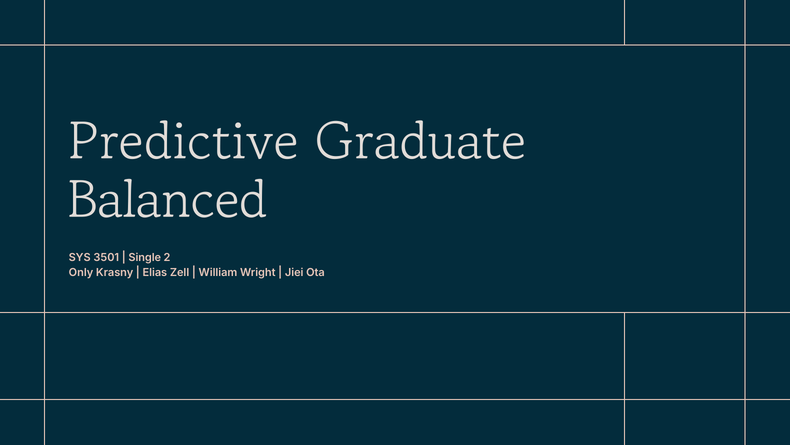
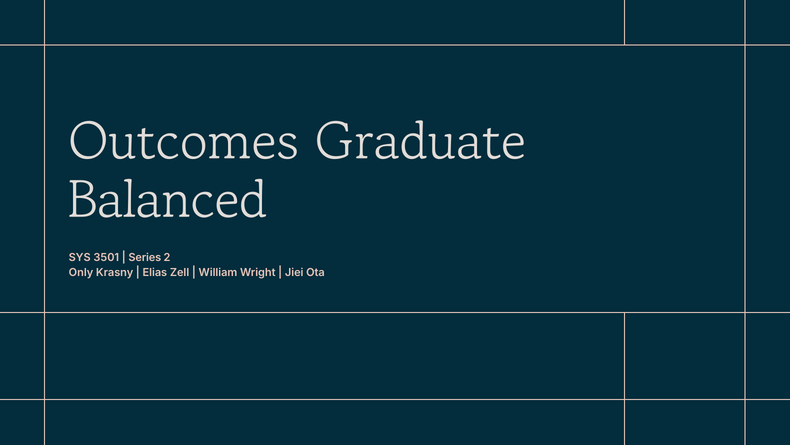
Predictive: Predictive -> Outcomes
Single: Single -> Series
